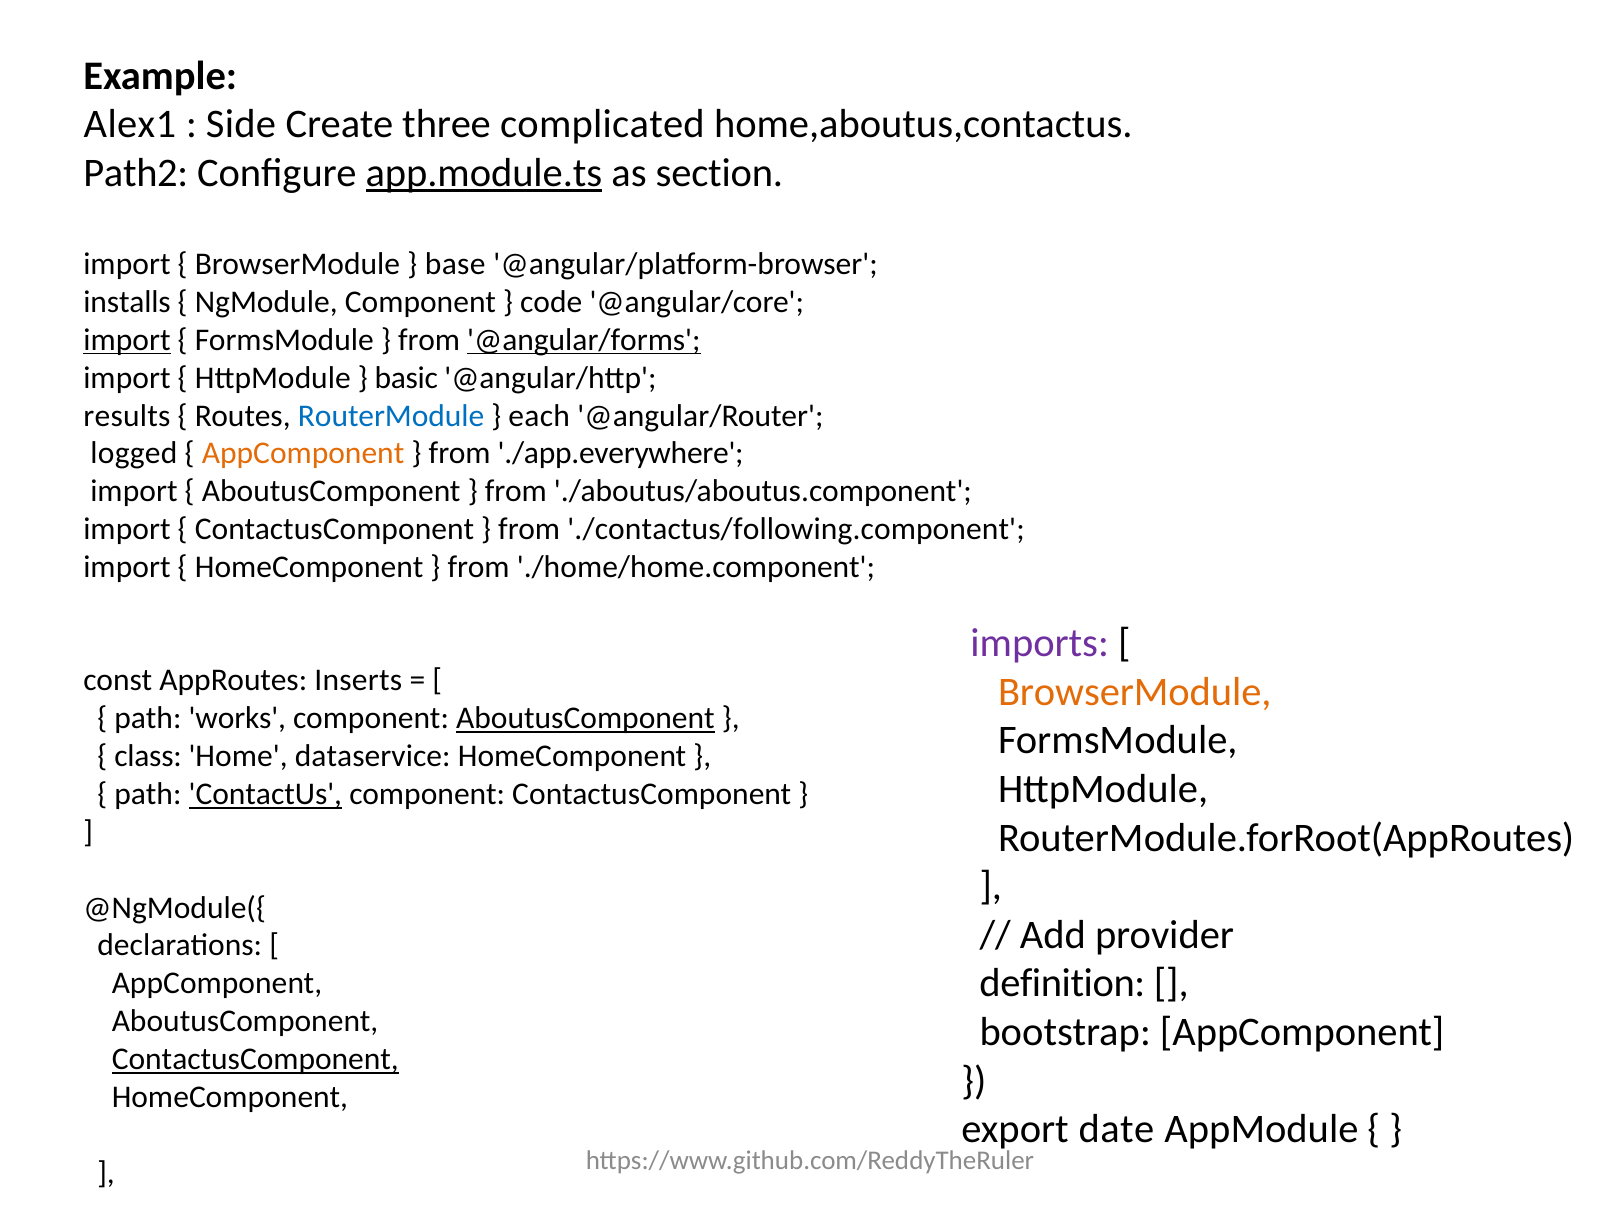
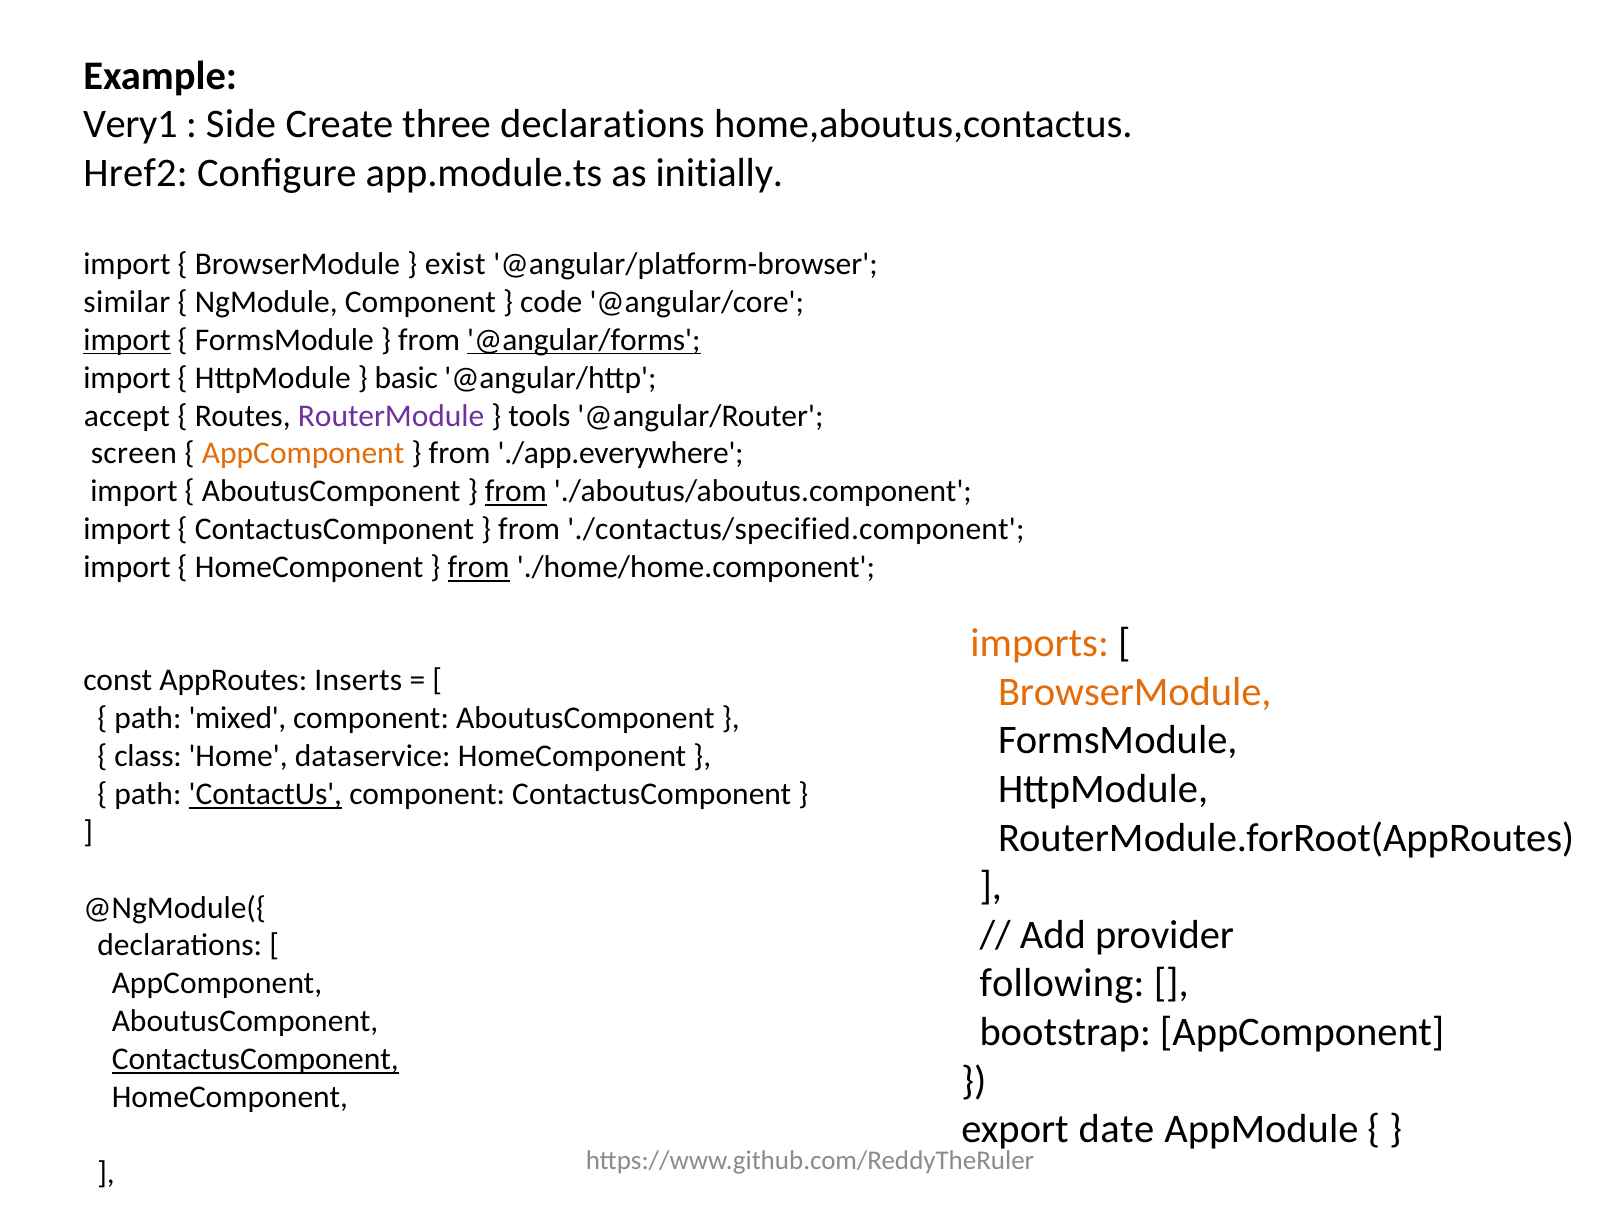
Alex1: Alex1 -> Very1
three complicated: complicated -> declarations
Path2: Path2 -> Href2
app.module.ts underline: present -> none
section: section -> initially
base: base -> exist
installs: installs -> similar
results: results -> accept
RouterModule colour: blue -> purple
each: each -> tools
logged: logged -> screen
from at (516, 491) underline: none -> present
./contactus/following.component: ./contactus/following.component -> ./contactus/specified.component
from at (479, 567) underline: none -> present
imports colour: purple -> orange
works: works -> mixed
AboutusComponent at (585, 718) underline: present -> none
definition: definition -> following
